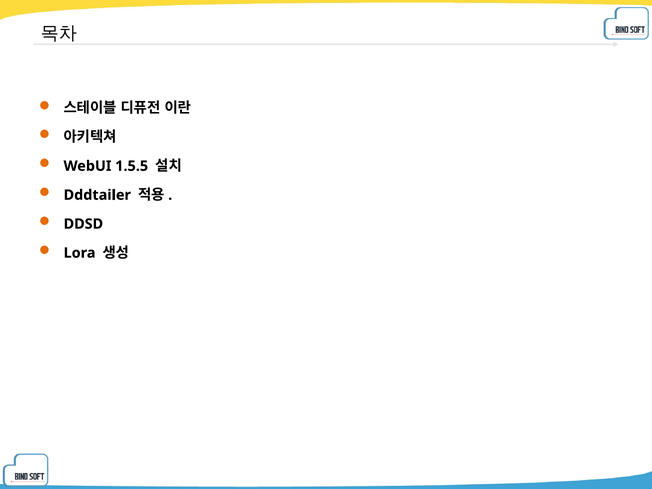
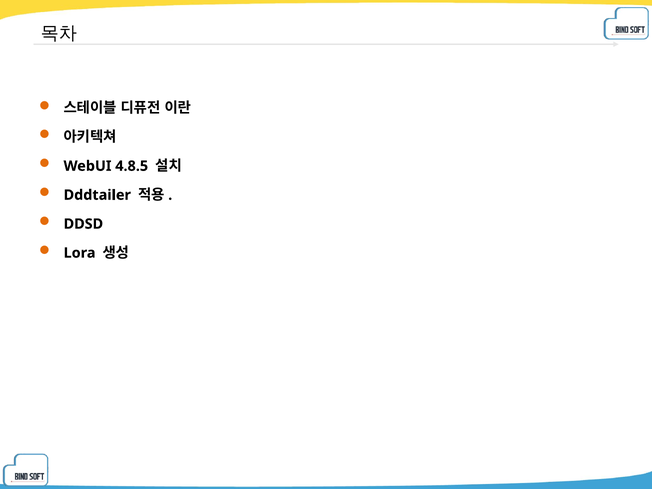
1.5.5: 1.5.5 -> 4.8.5
